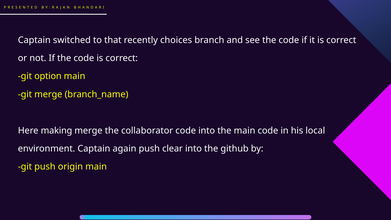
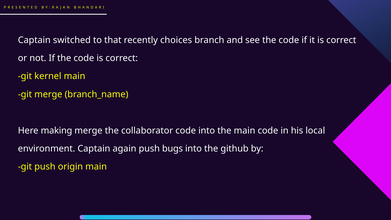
option: option -> kernel
clear: clear -> bugs
